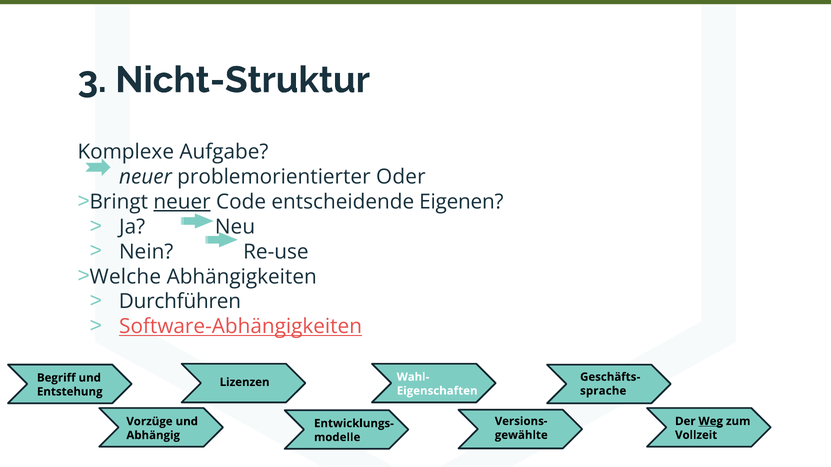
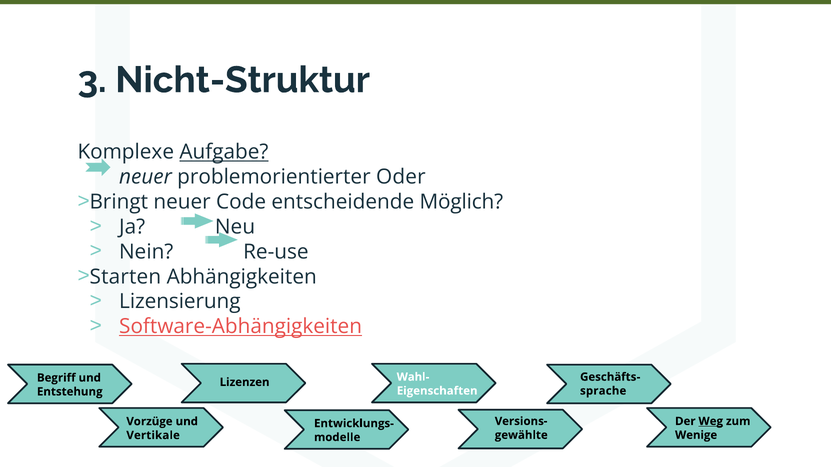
Aufgabe underline: none -> present
neuer at (182, 202) underline: present -> none
Eigenen: Eigenen -> Möglich
Welche: Welche -> Starten
Durchführen: Durchführen -> Lizensierung
Vollzeit: Vollzeit -> Wenige
Abhängig: Abhängig -> Vertikale
